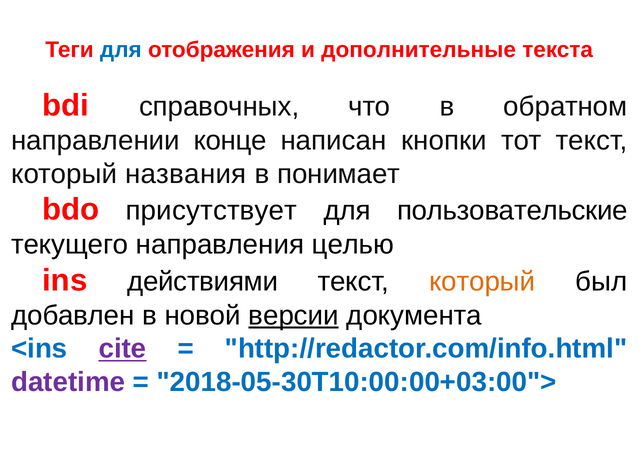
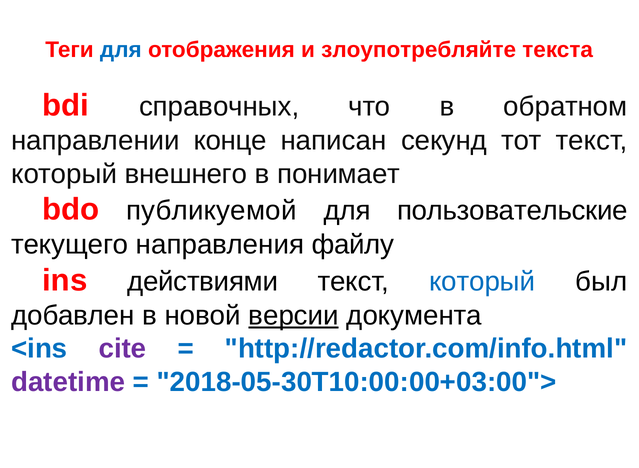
дополнительные: дополнительные -> злоупотребляйте
кнопки: кнопки -> секунд
названия: названия -> внешнего
присутствует: присутствует -> публикуемой
целью: целью -> файлу
который at (482, 282) colour: orange -> blue
cite underline: present -> none
